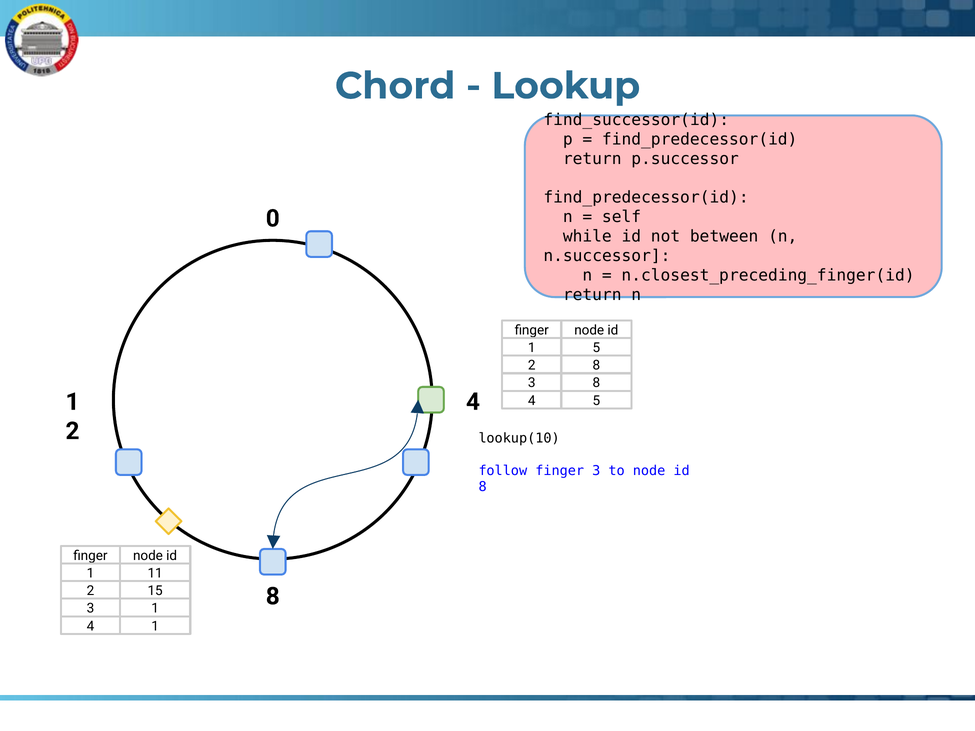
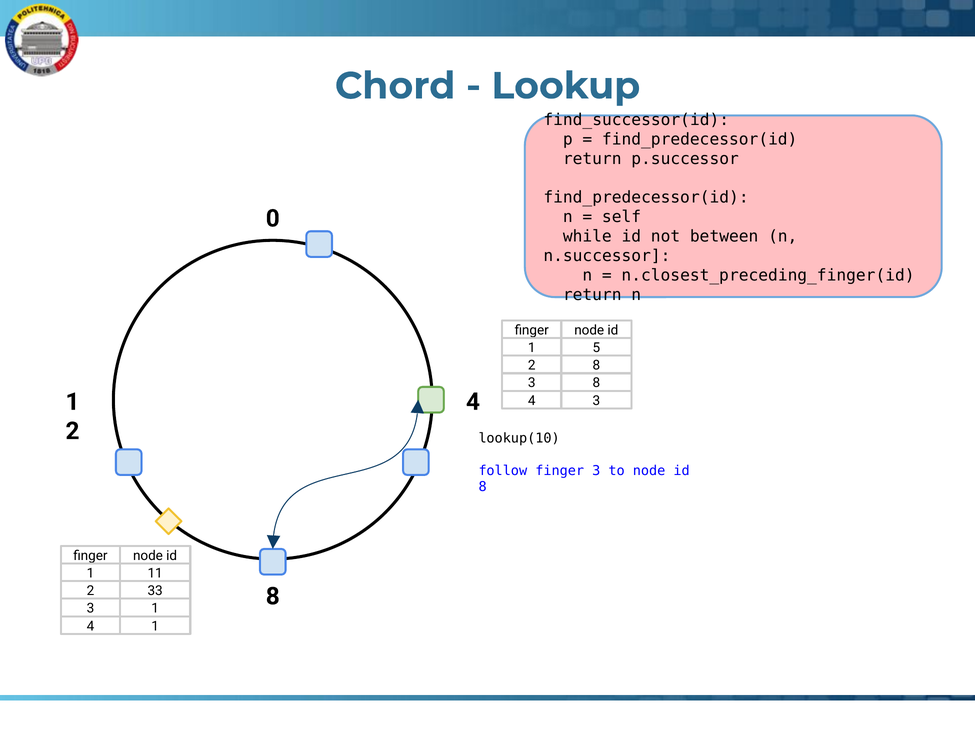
4 5: 5 -> 3
15: 15 -> 33
